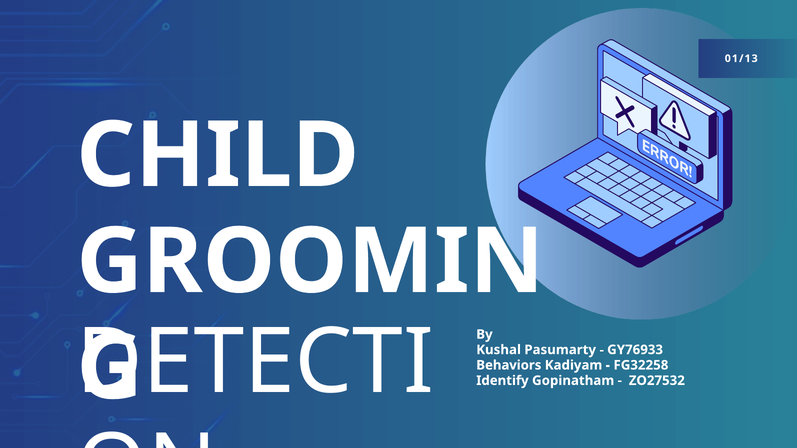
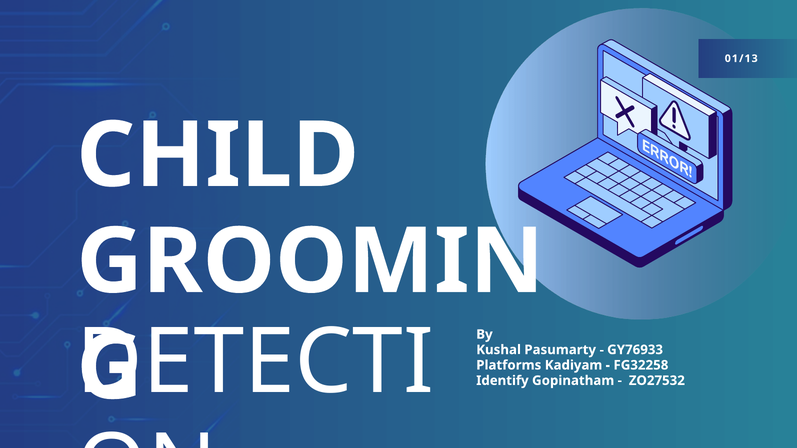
Behaviors: Behaviors -> Platforms
